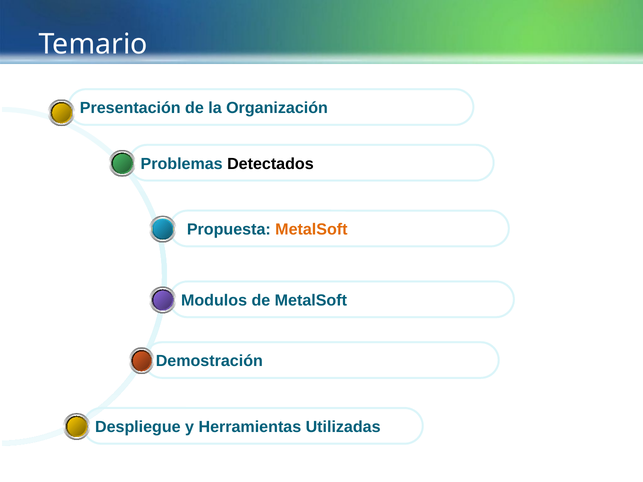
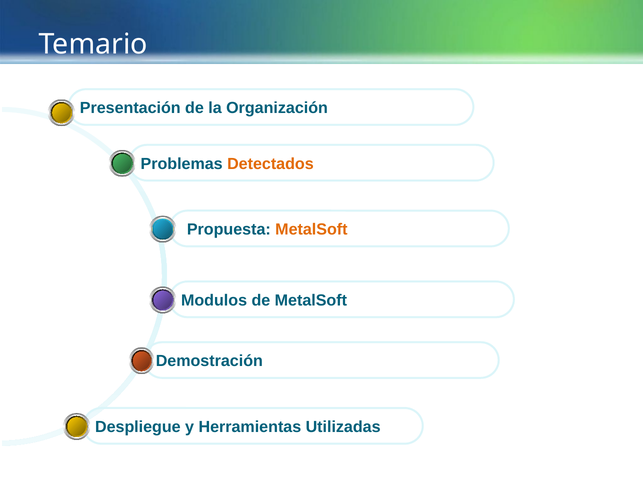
Detectados colour: black -> orange
